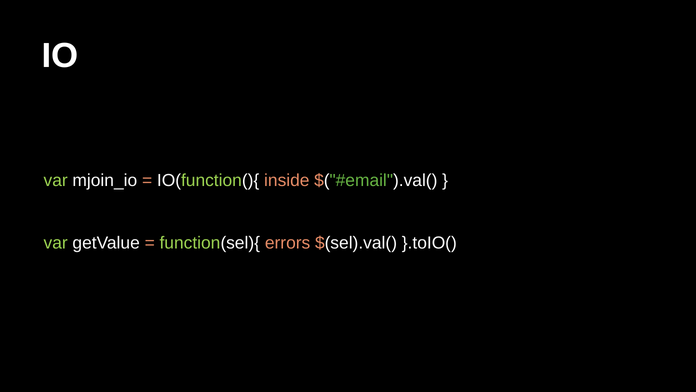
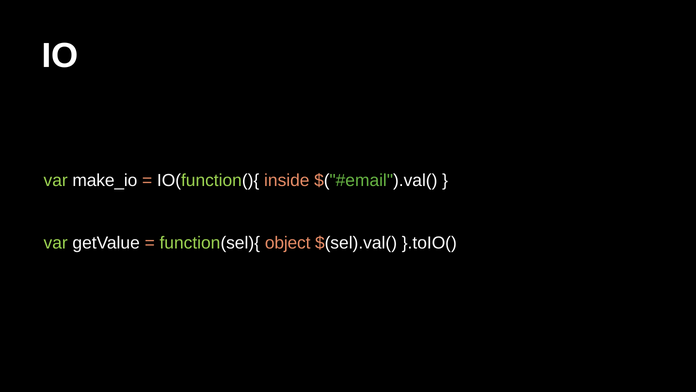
mjoin_io: mjoin_io -> make_io
errors: errors -> object
